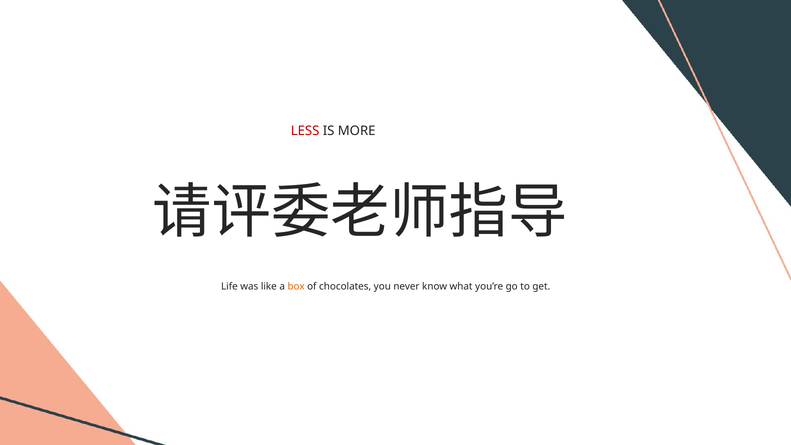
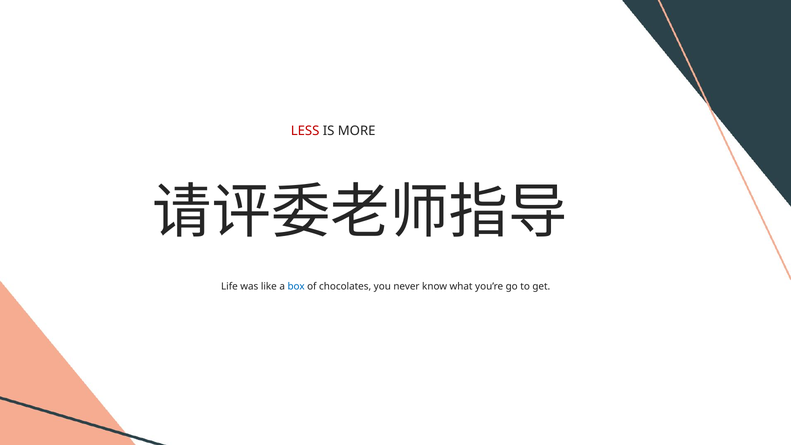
box colour: orange -> blue
